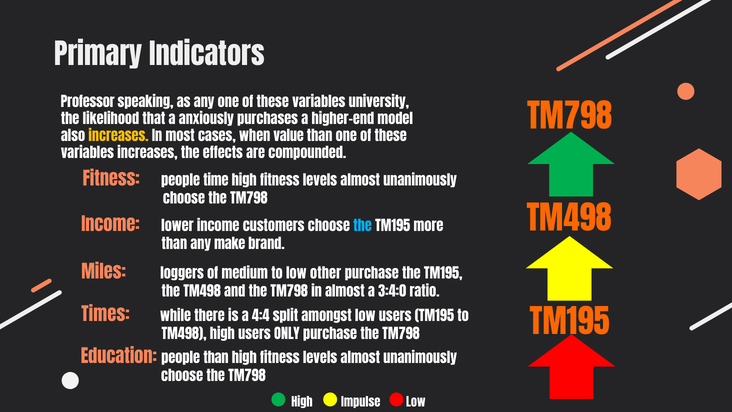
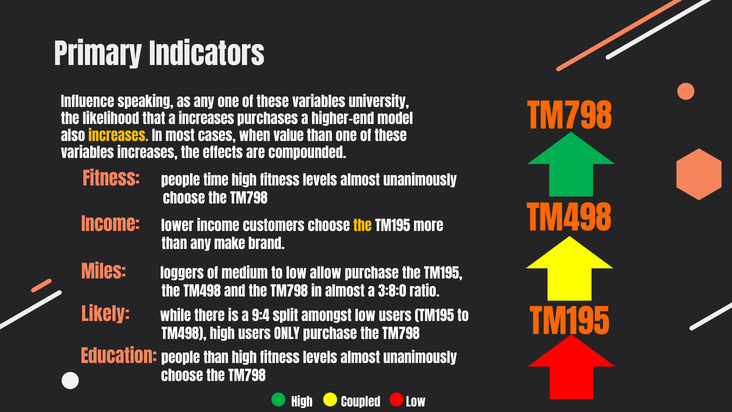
Professor: Professor -> Influence
a anxiously: anxiously -> increases
the at (363, 227) colour: light blue -> yellow
other: other -> allow
3:4:0: 3:4:0 -> 3:8:0
Times: Times -> Likely
4:4: 4:4 -> 9:4
Impulse: Impulse -> Coupled
